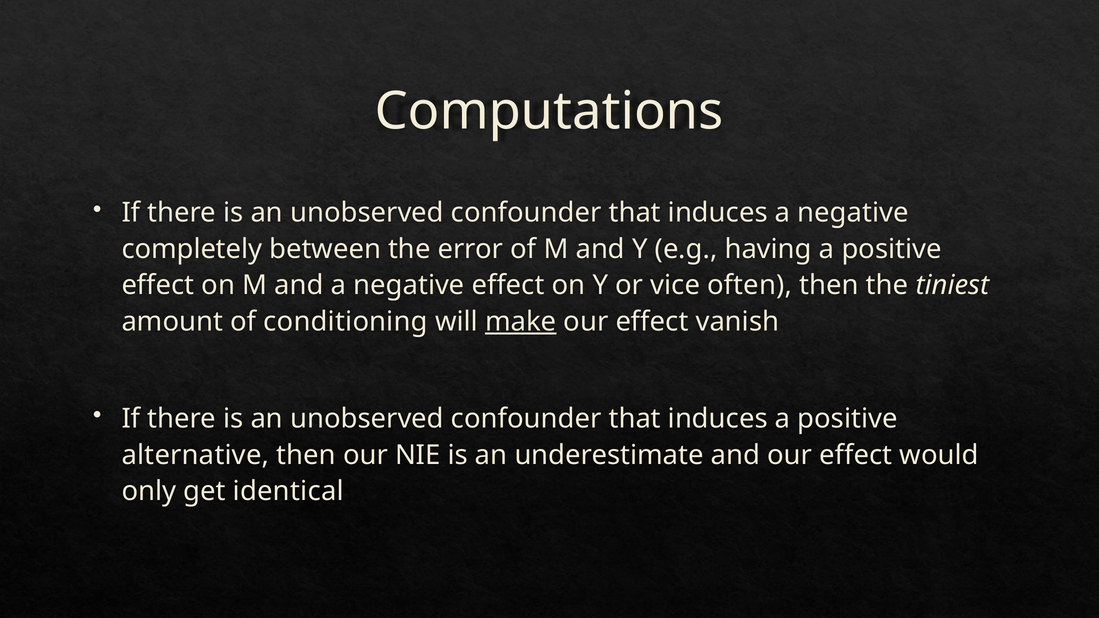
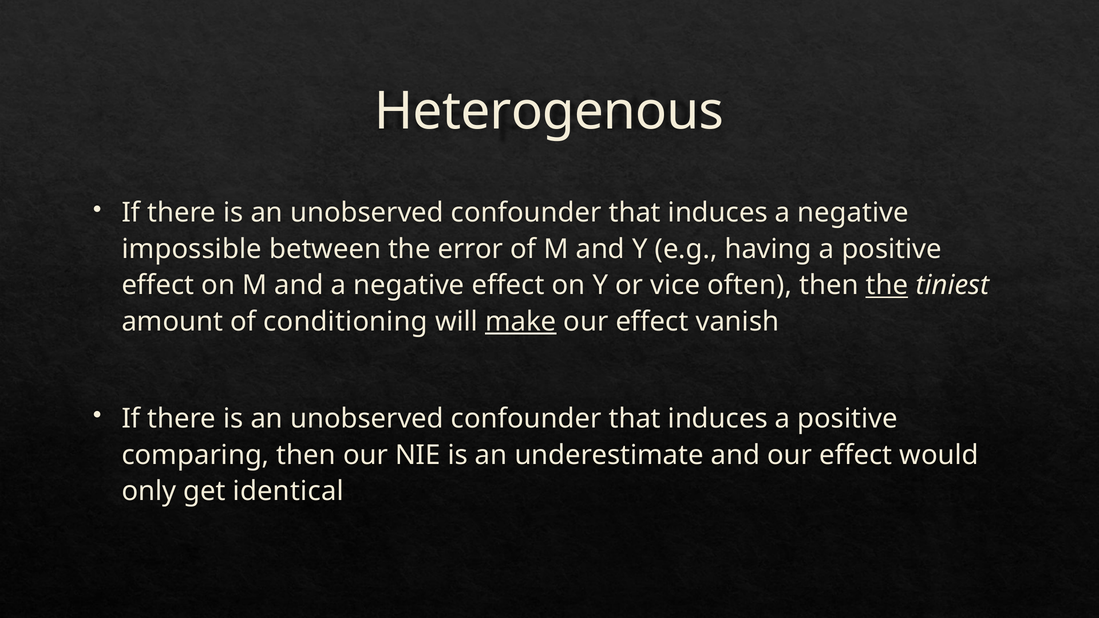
Computations: Computations -> Heterogenous
completely: completely -> impossible
the at (887, 285) underline: none -> present
alternative: alternative -> comparing
